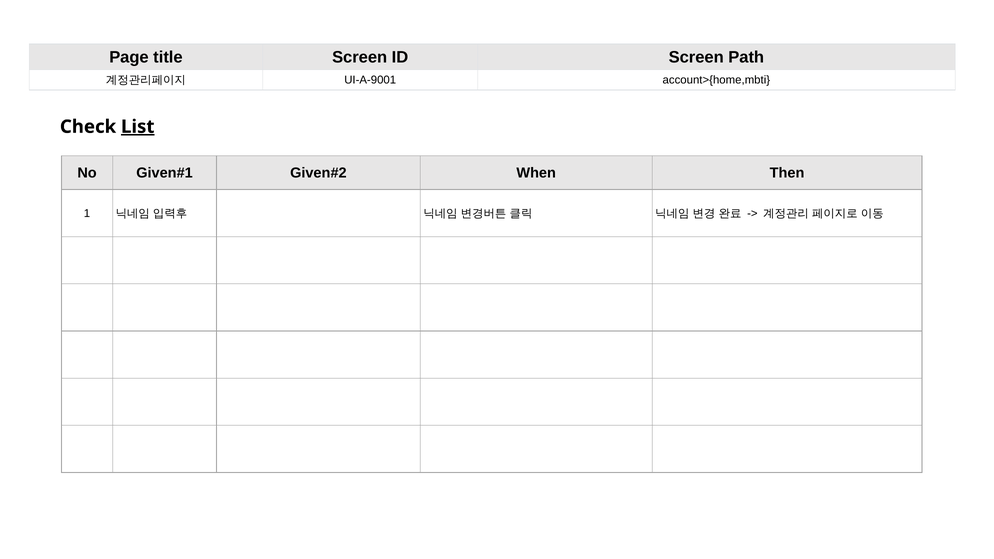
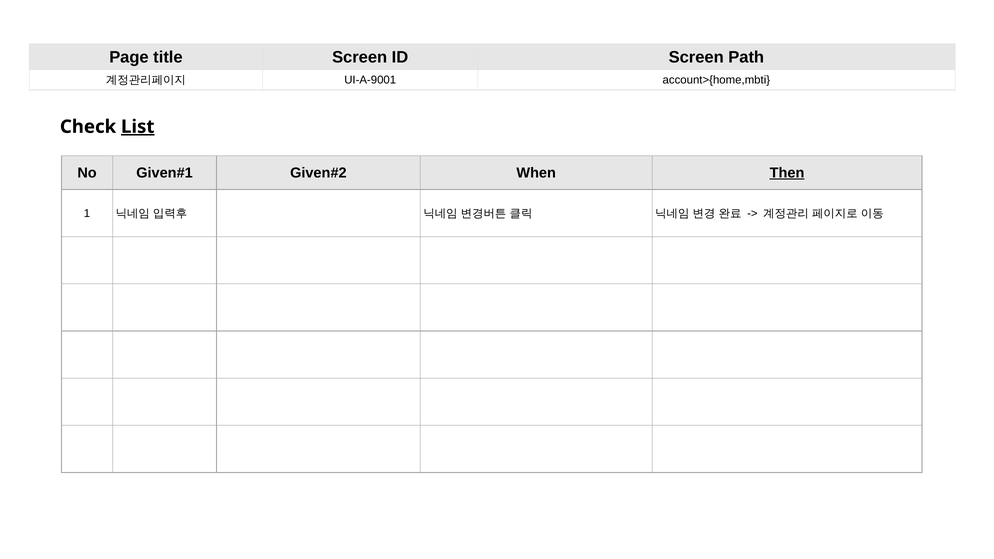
Then underline: none -> present
